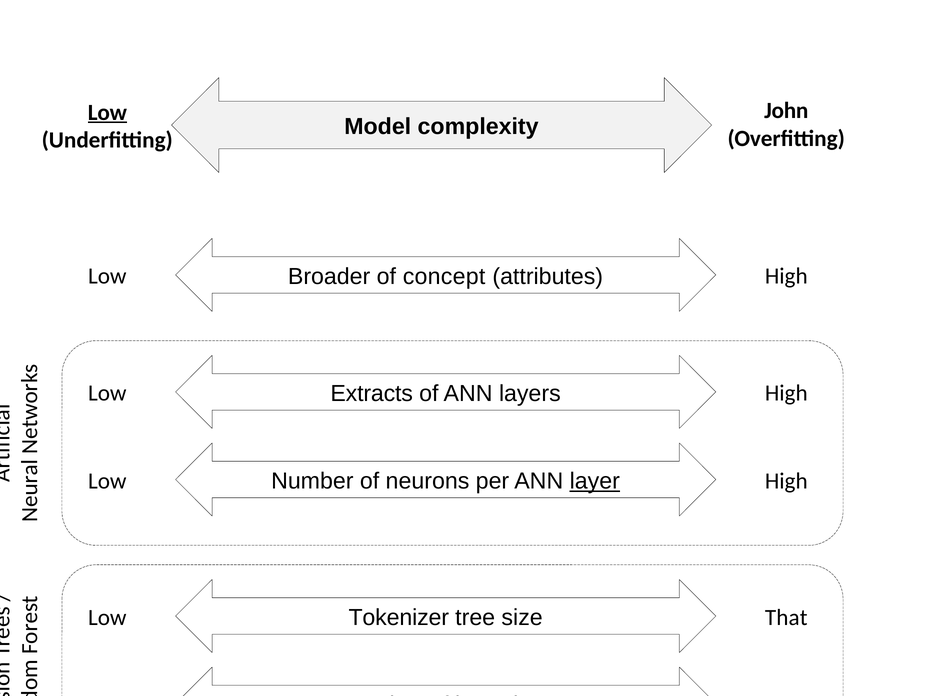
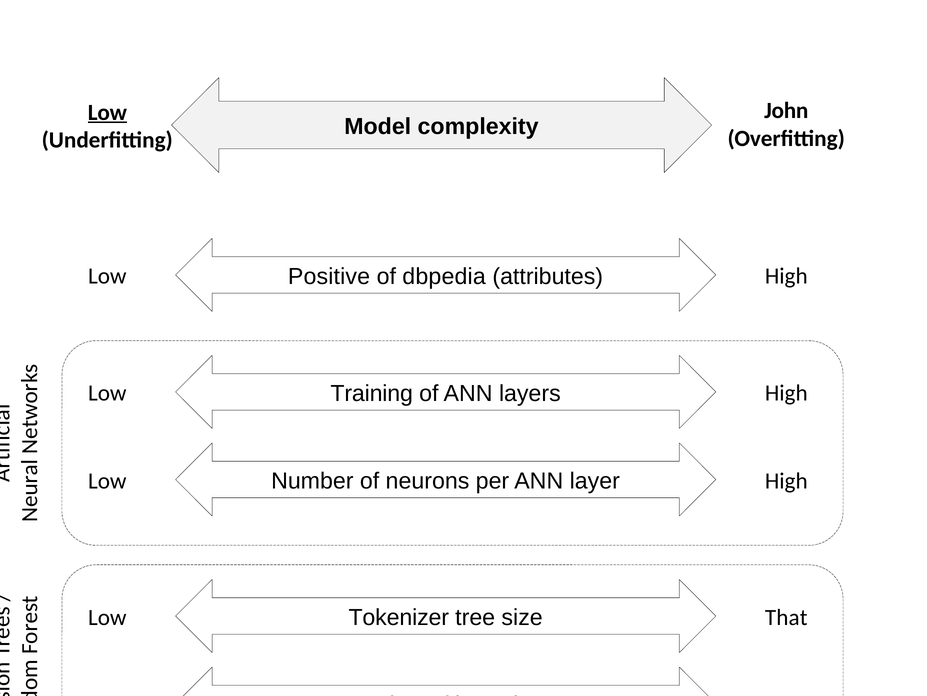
Broader: Broader -> Positive
concept: concept -> dbpedia
Extracts: Extracts -> Training
layer underline: present -> none
